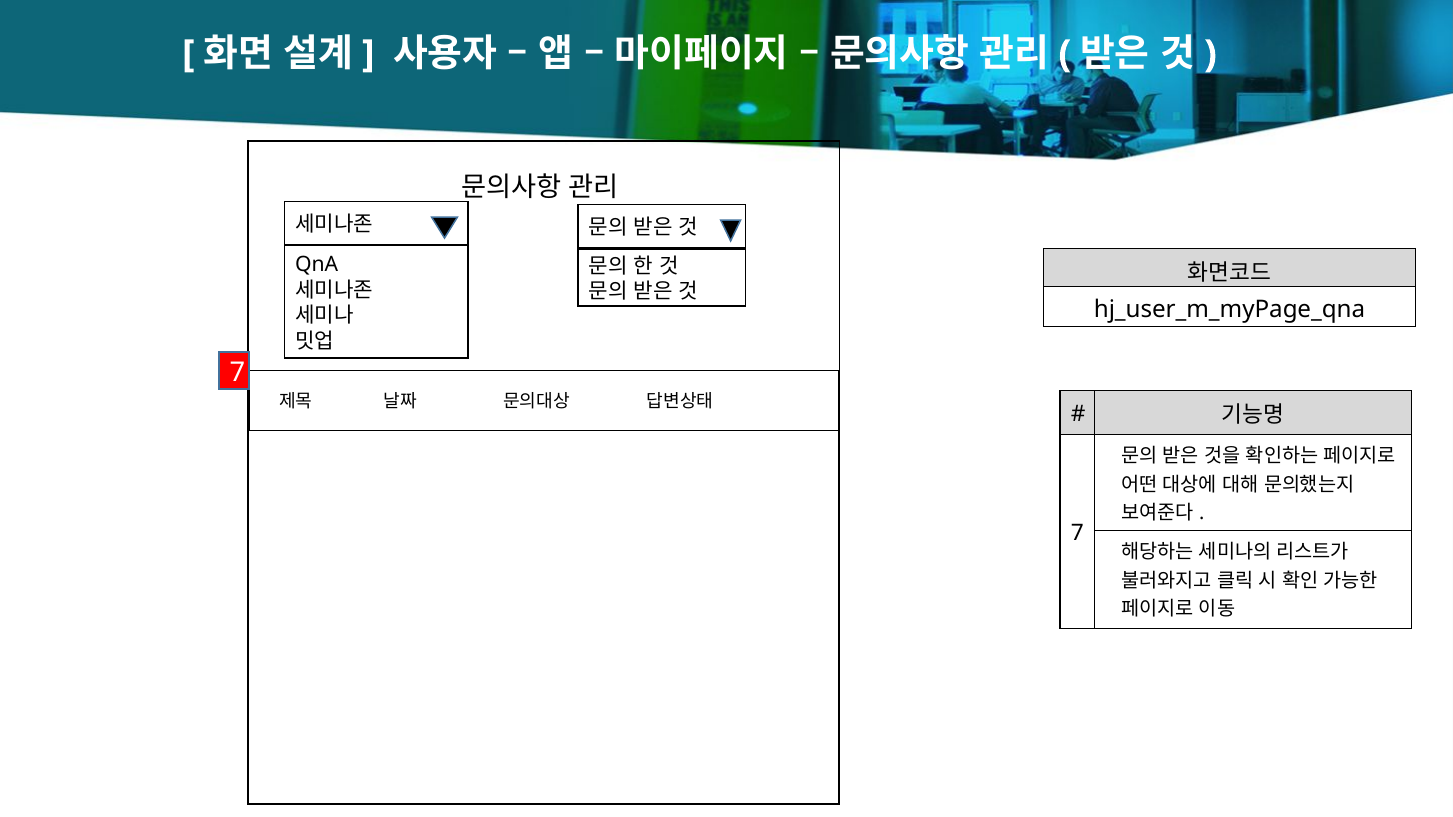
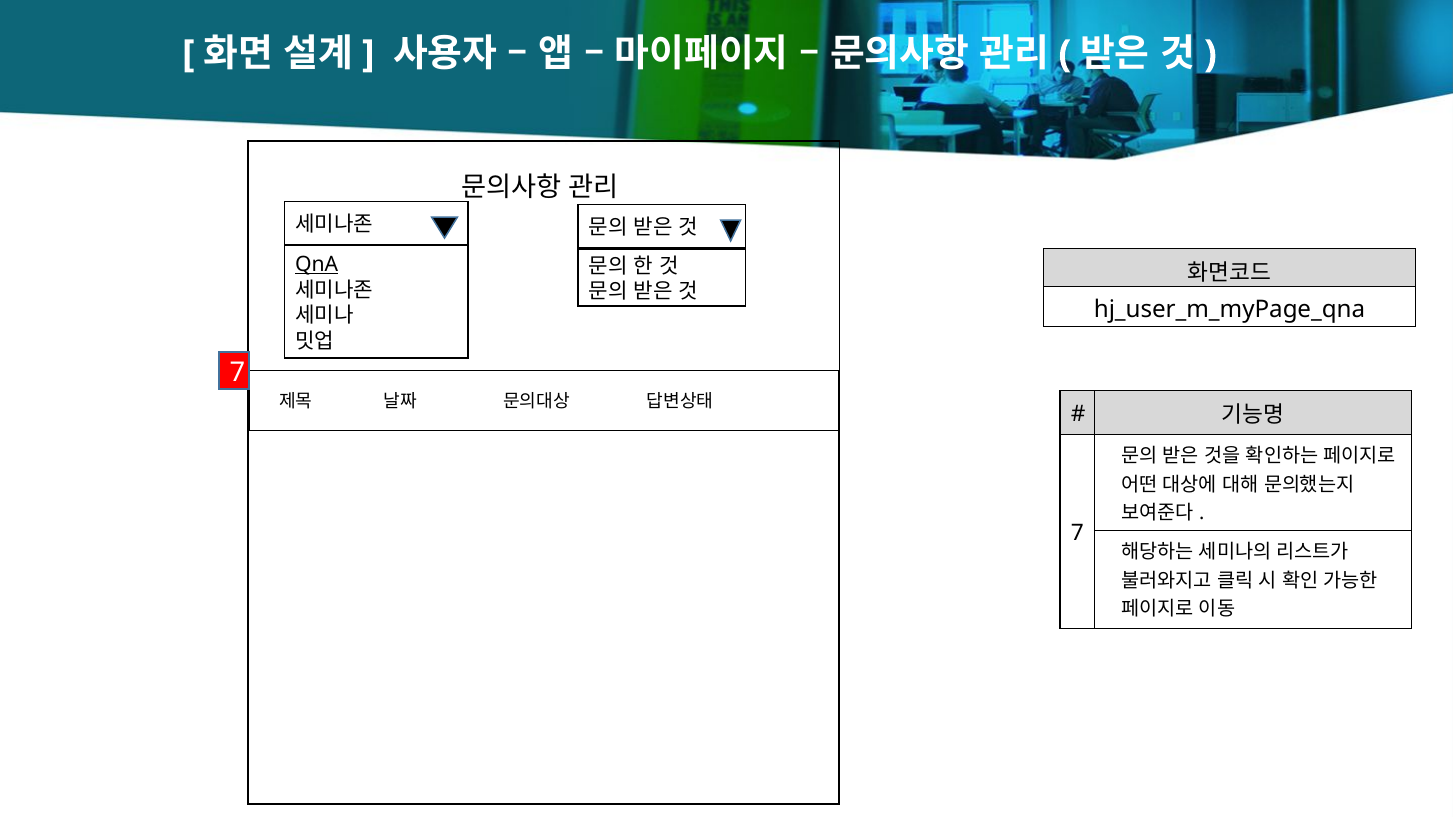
QnA underline: none -> present
